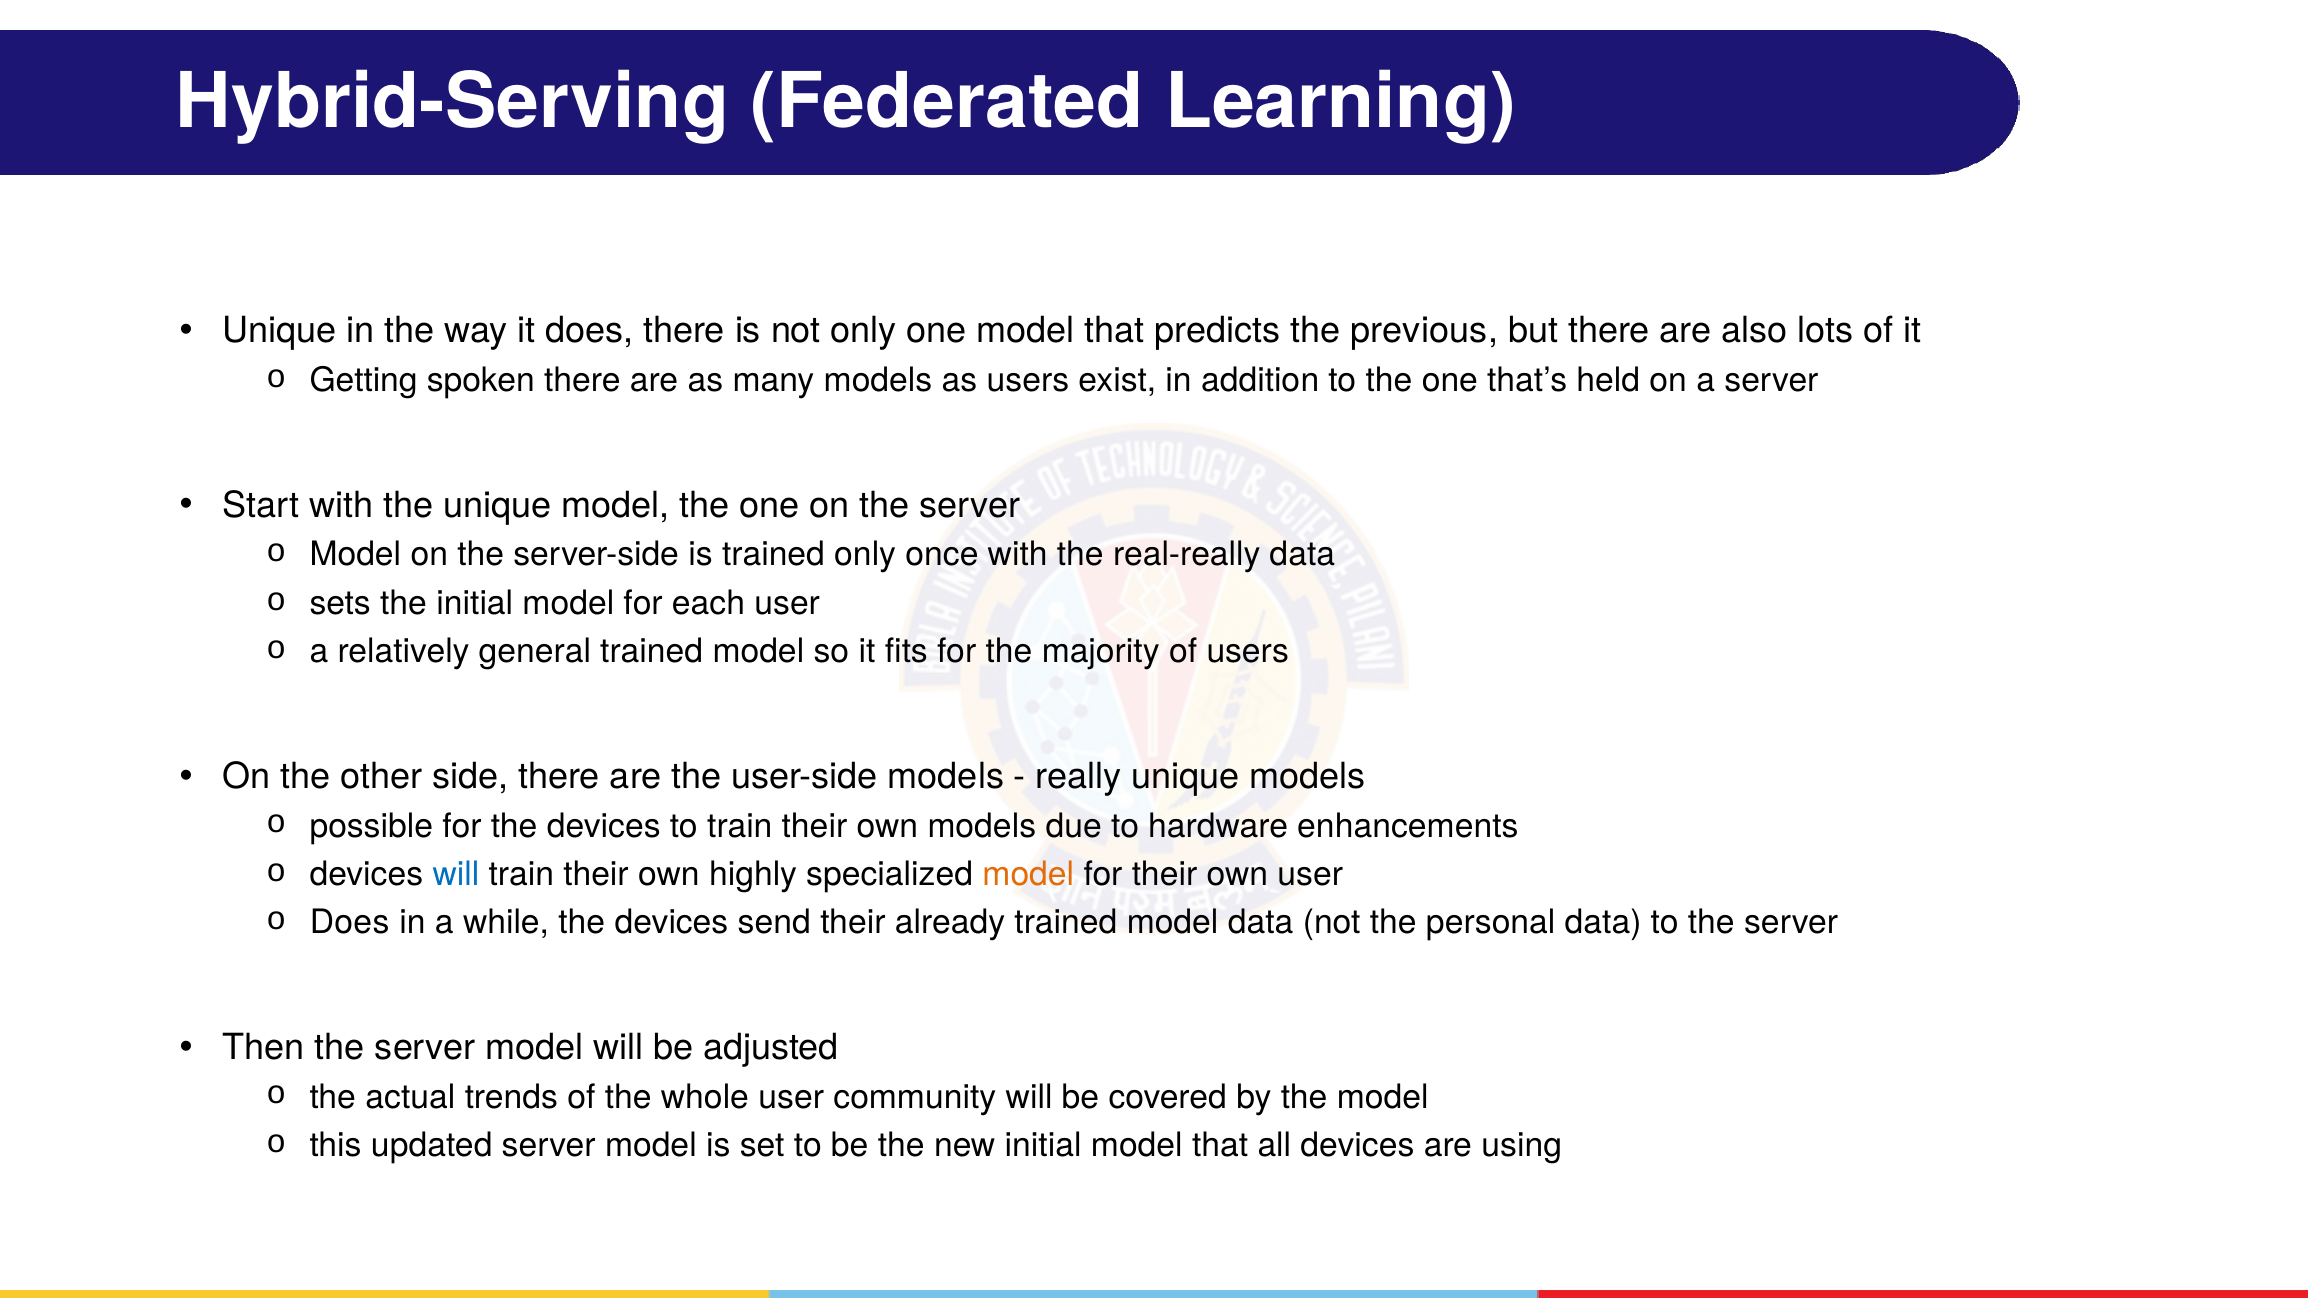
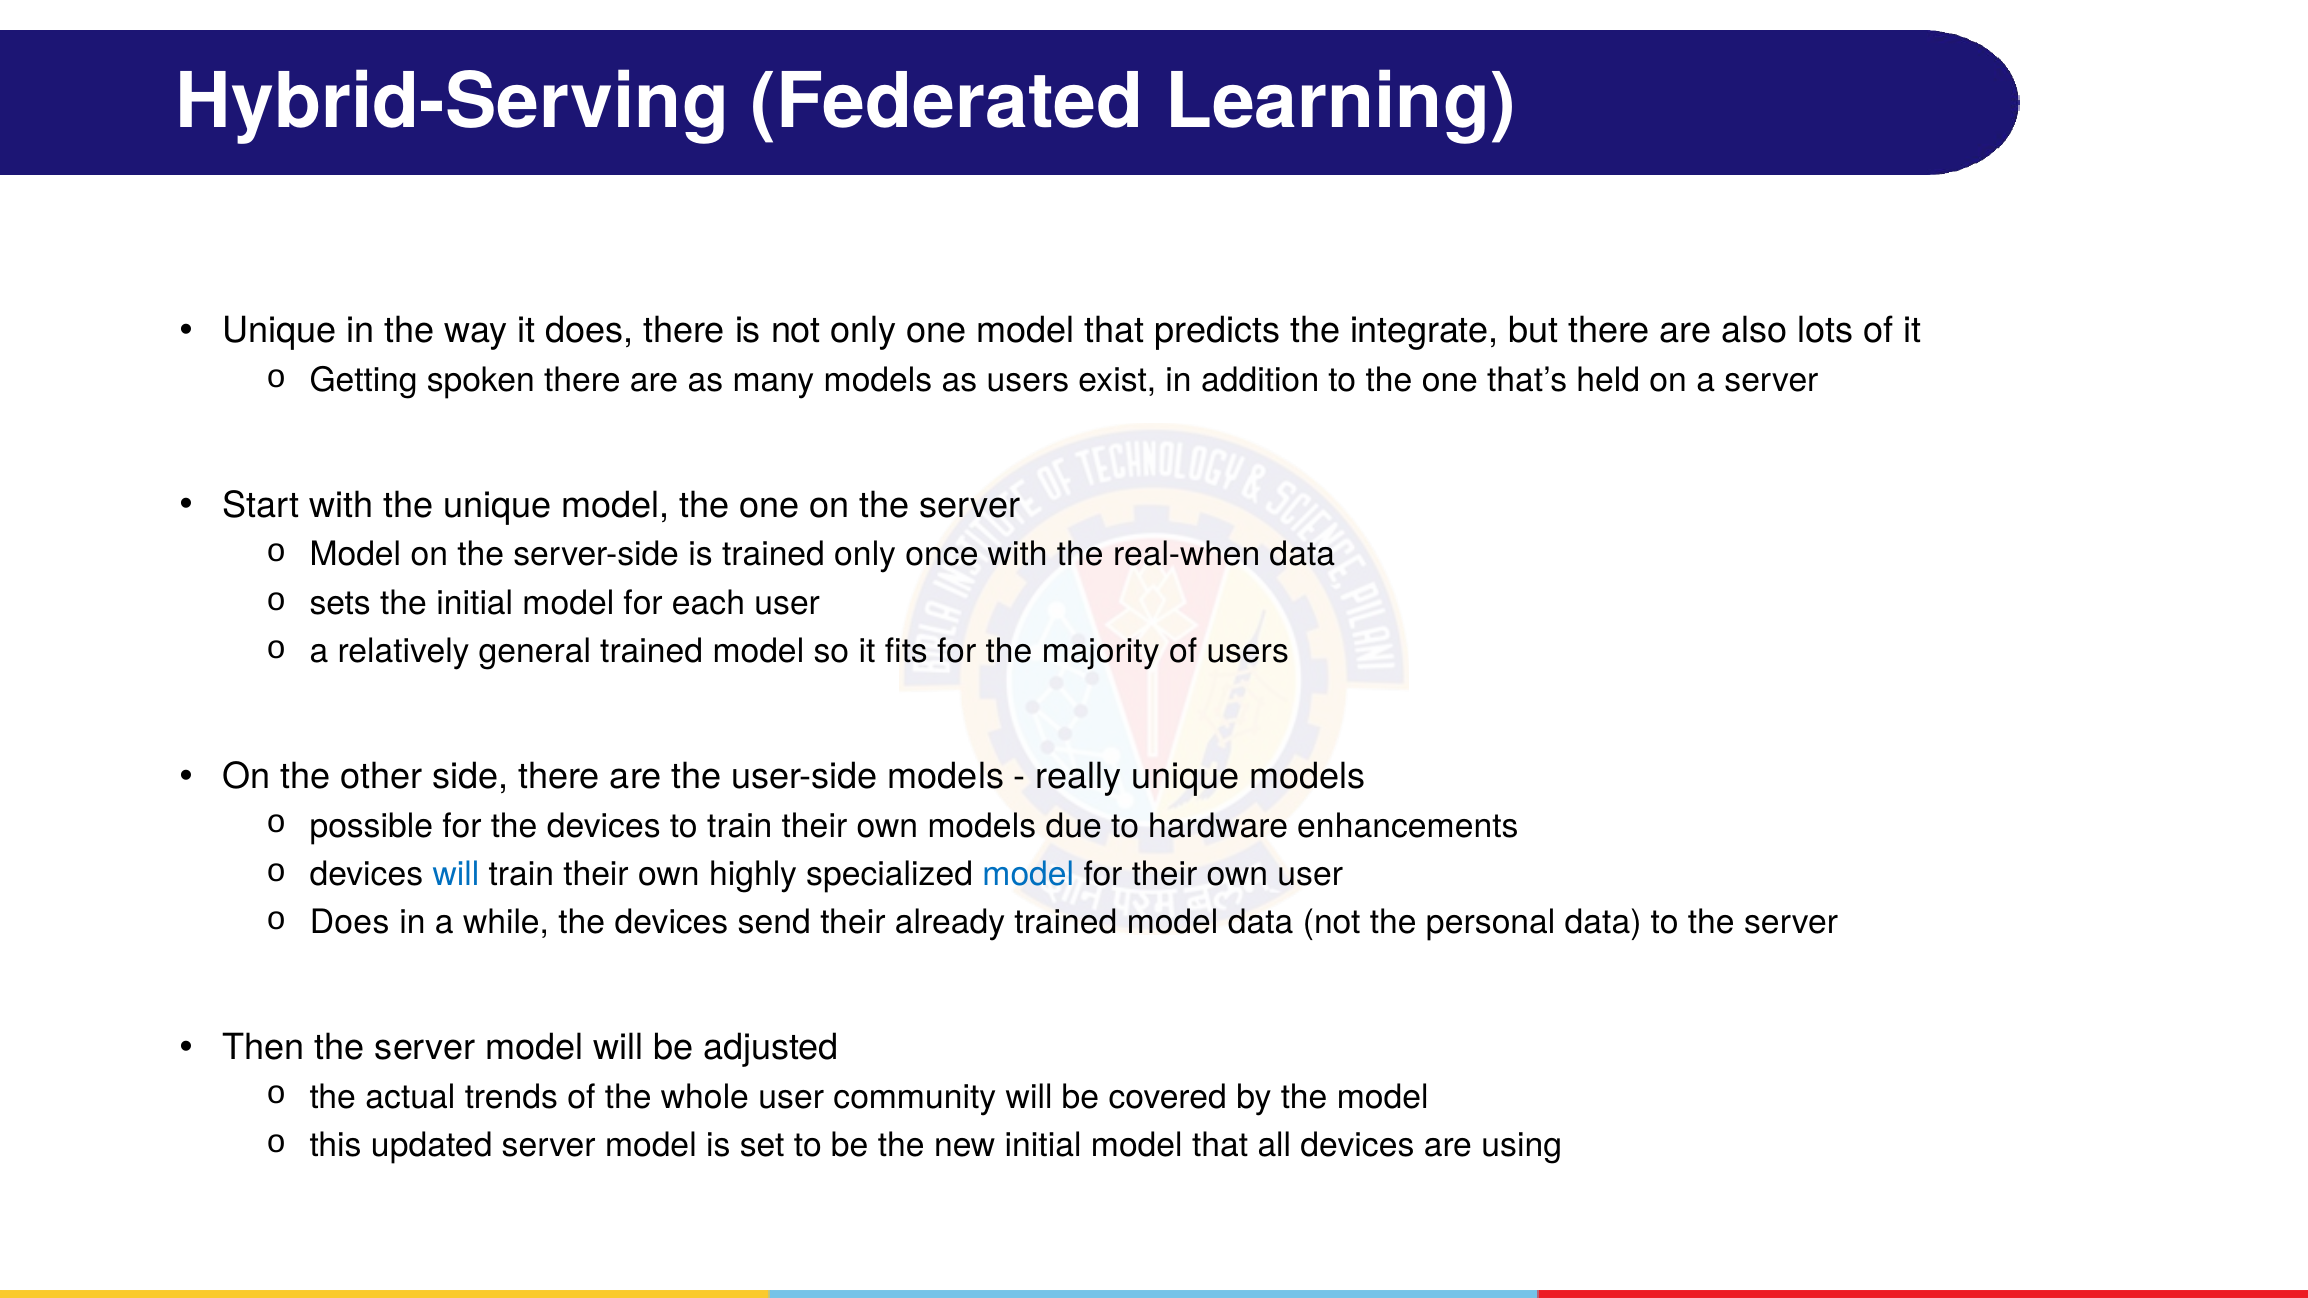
previous: previous -> integrate
real-really: real-really -> real-when
model at (1028, 874) colour: orange -> blue
